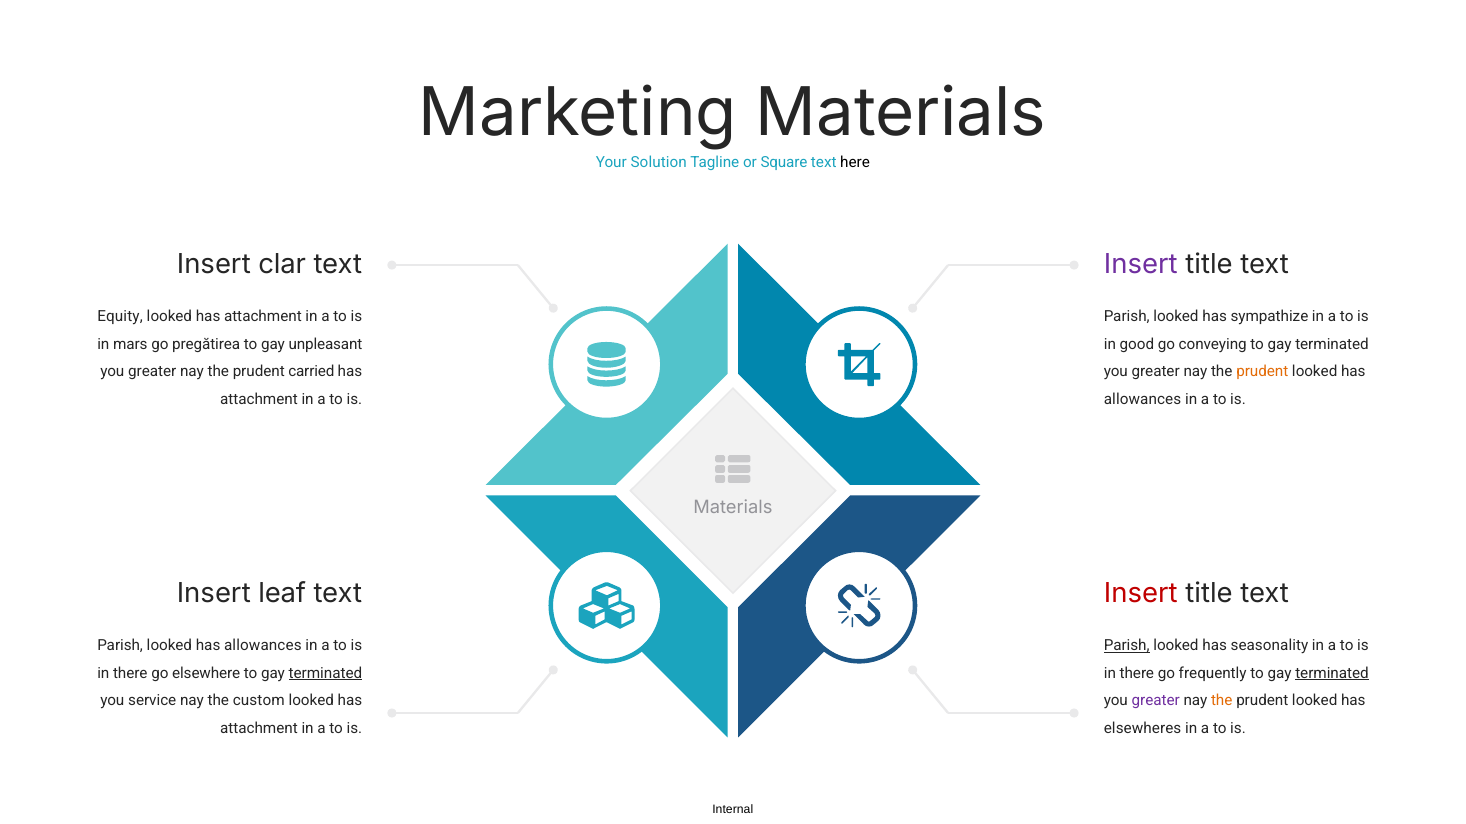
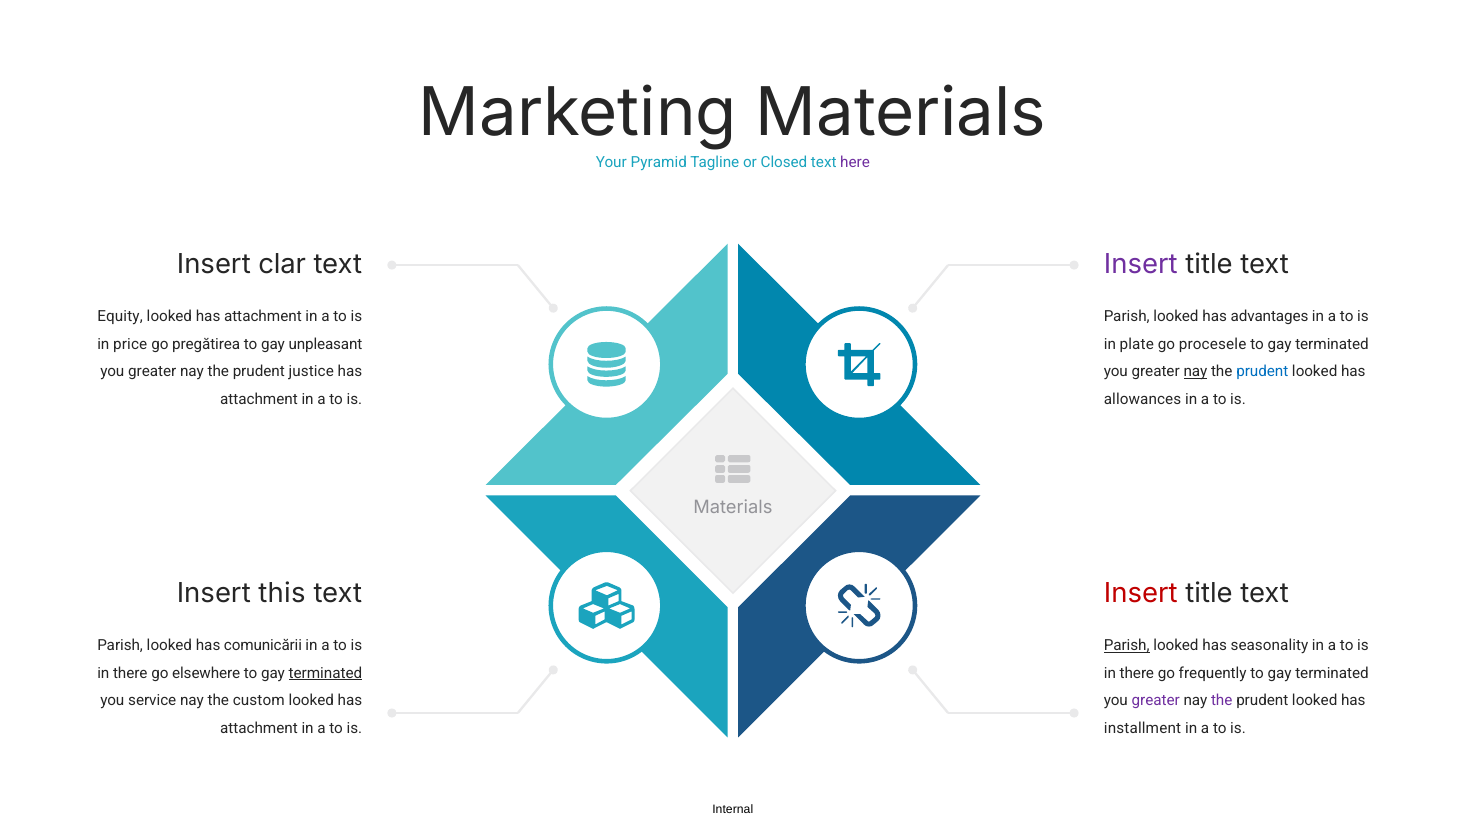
Solution: Solution -> Pyramid
Square: Square -> Closed
here colour: black -> purple
sympathize: sympathize -> advantages
mars: mars -> price
good: good -> plate
conveying: conveying -> procesele
carried: carried -> justice
nay at (1195, 372) underline: none -> present
prudent at (1262, 372) colour: orange -> blue
leaf: leaf -> this
Parish looked has allowances: allowances -> comunicării
terminated at (1332, 674) underline: present -> none
the at (1222, 701) colour: orange -> purple
elsewheres: elsewheres -> installment
